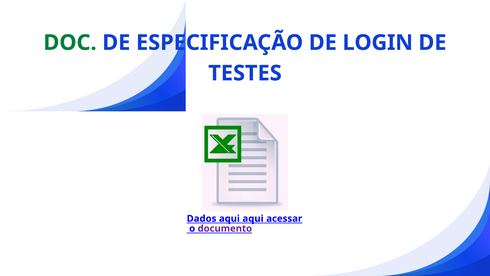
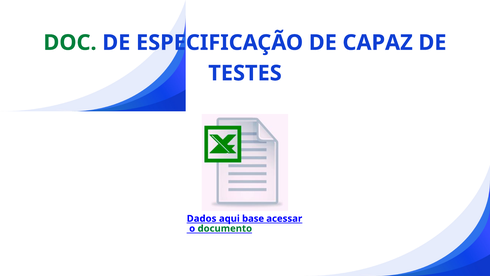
LOGIN: LOGIN -> CAPAZ
aqui aqui: aqui -> base
documento colour: purple -> green
